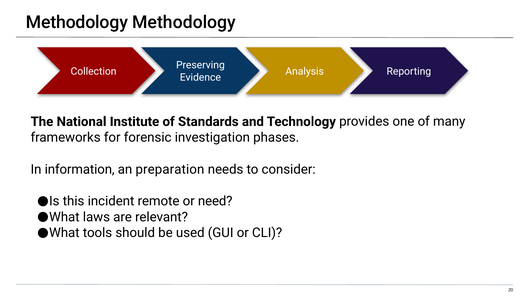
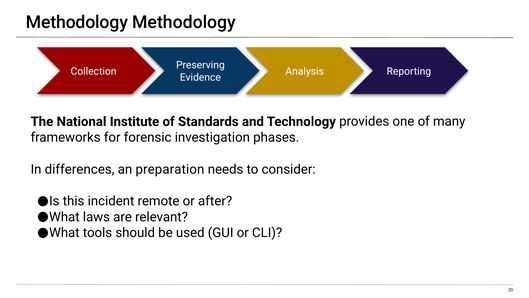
information: information -> differences
need: need -> after
